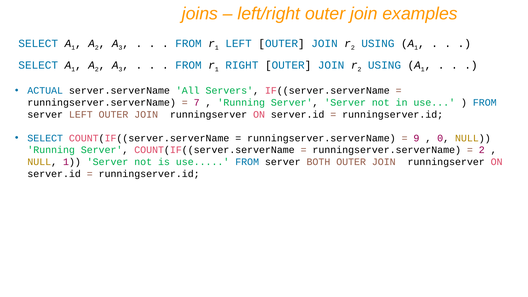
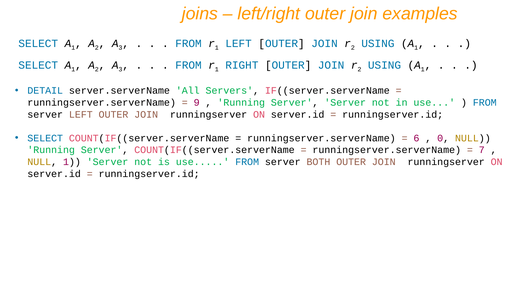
ACTUAL: ACTUAL -> DETAIL
7: 7 -> 9
9: 9 -> 6
2 at (482, 150): 2 -> 7
